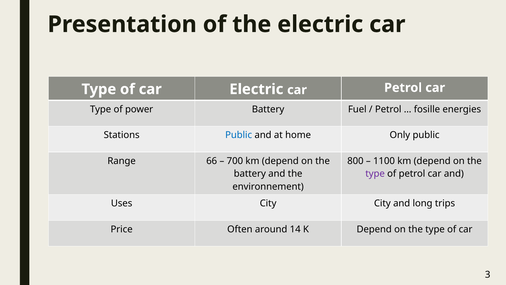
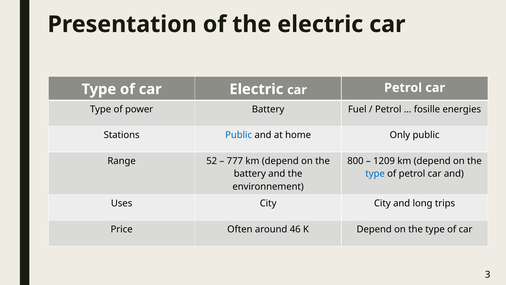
66: 66 -> 52
700: 700 -> 777
1100: 1100 -> 1209
type at (375, 174) colour: purple -> blue
14: 14 -> 46
